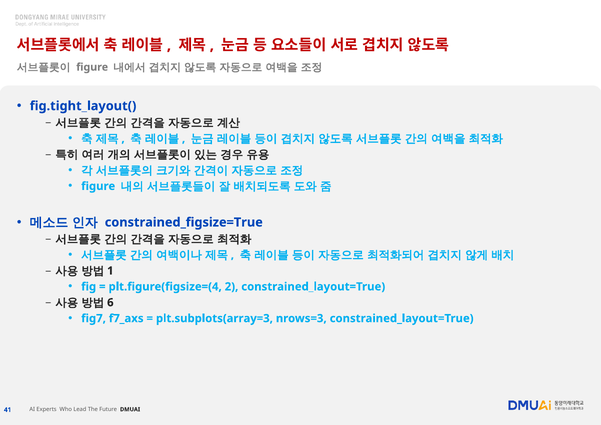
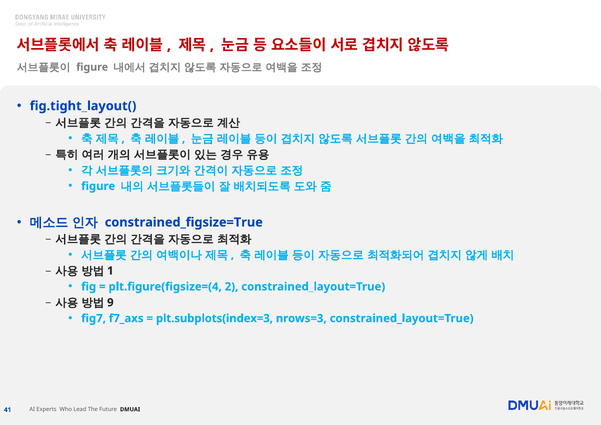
6: 6 -> 9
plt.subplots(array=3: plt.subplots(array=3 -> plt.subplots(index=3
